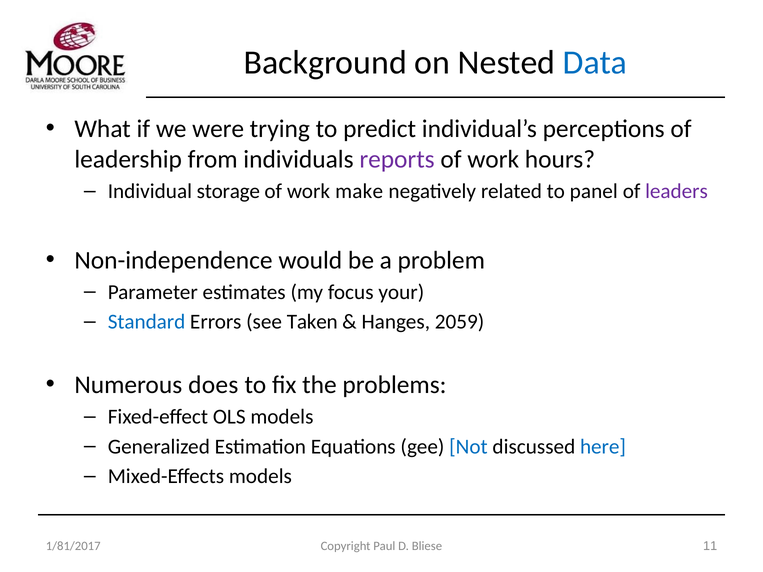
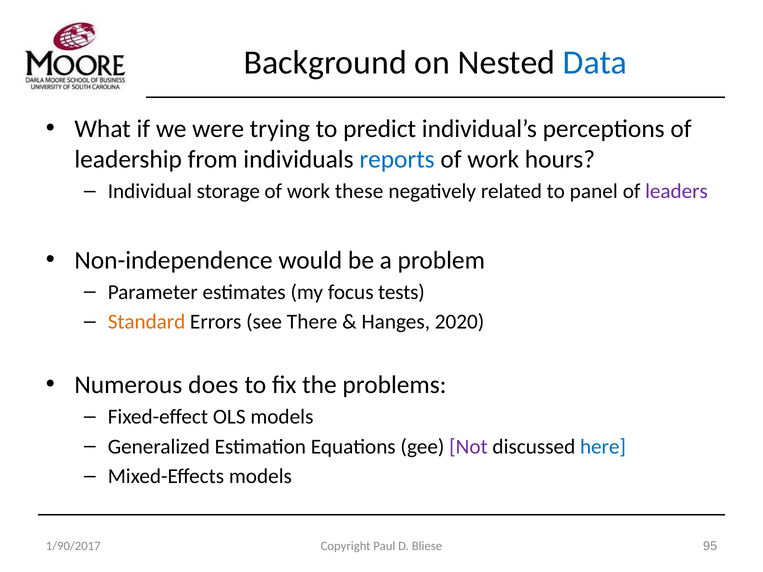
reports colour: purple -> blue
make: make -> these
your: your -> tests
Standard colour: blue -> orange
Taken: Taken -> There
2059: 2059 -> 2020
Not colour: blue -> purple
1/81/2017: 1/81/2017 -> 1/90/2017
11: 11 -> 95
